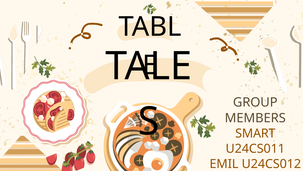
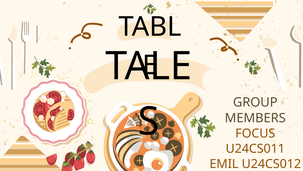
SMART: SMART -> FOCUS
